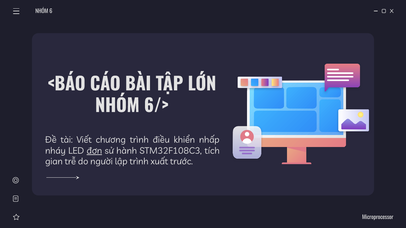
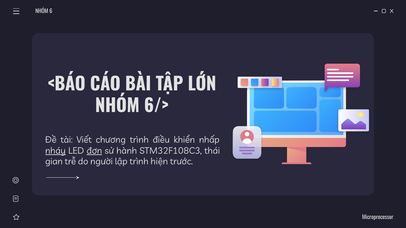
nháy underline: none -> present
tích: tích -> thái
xuất: xuất -> hiện
